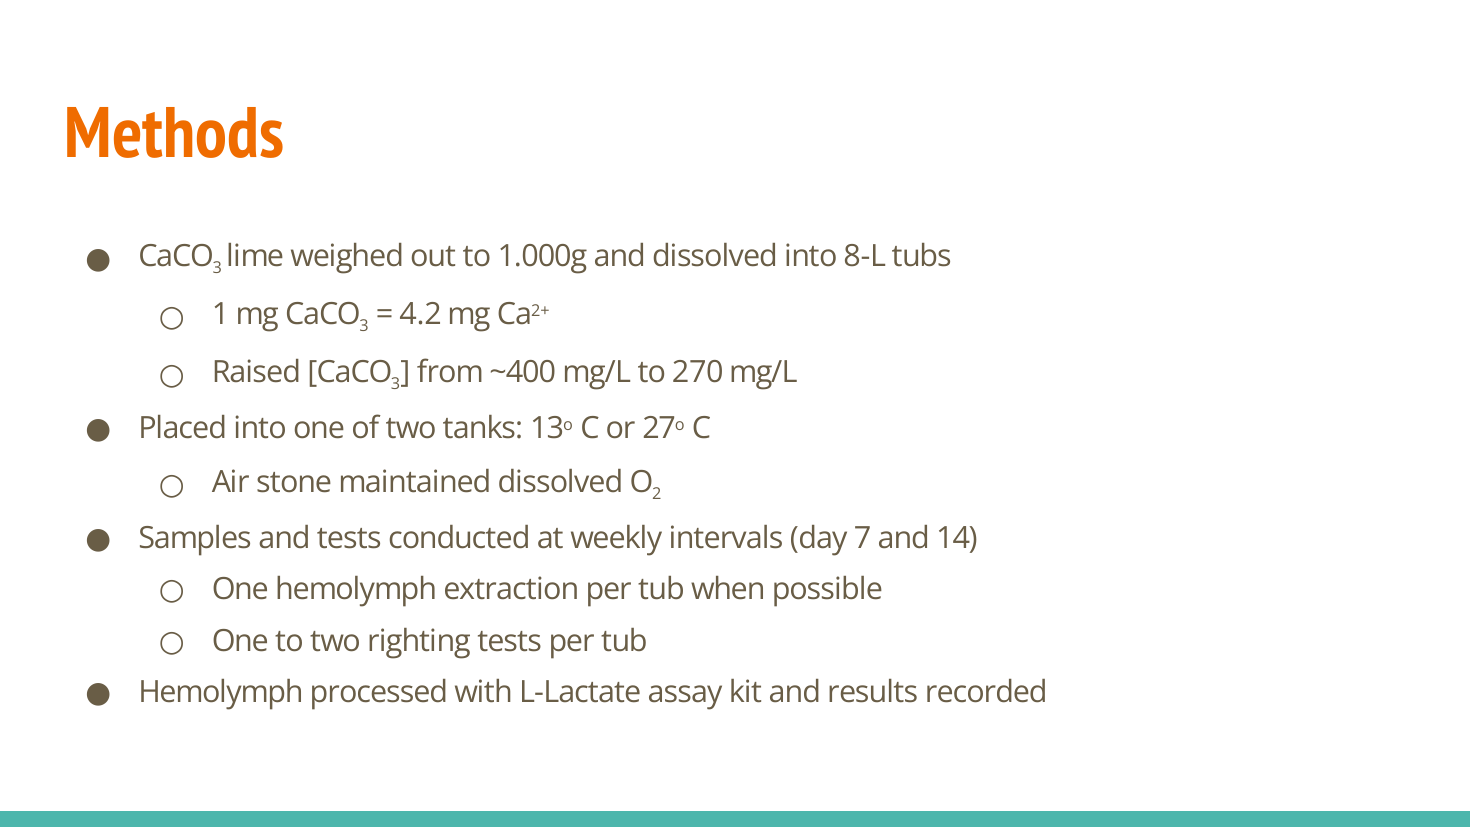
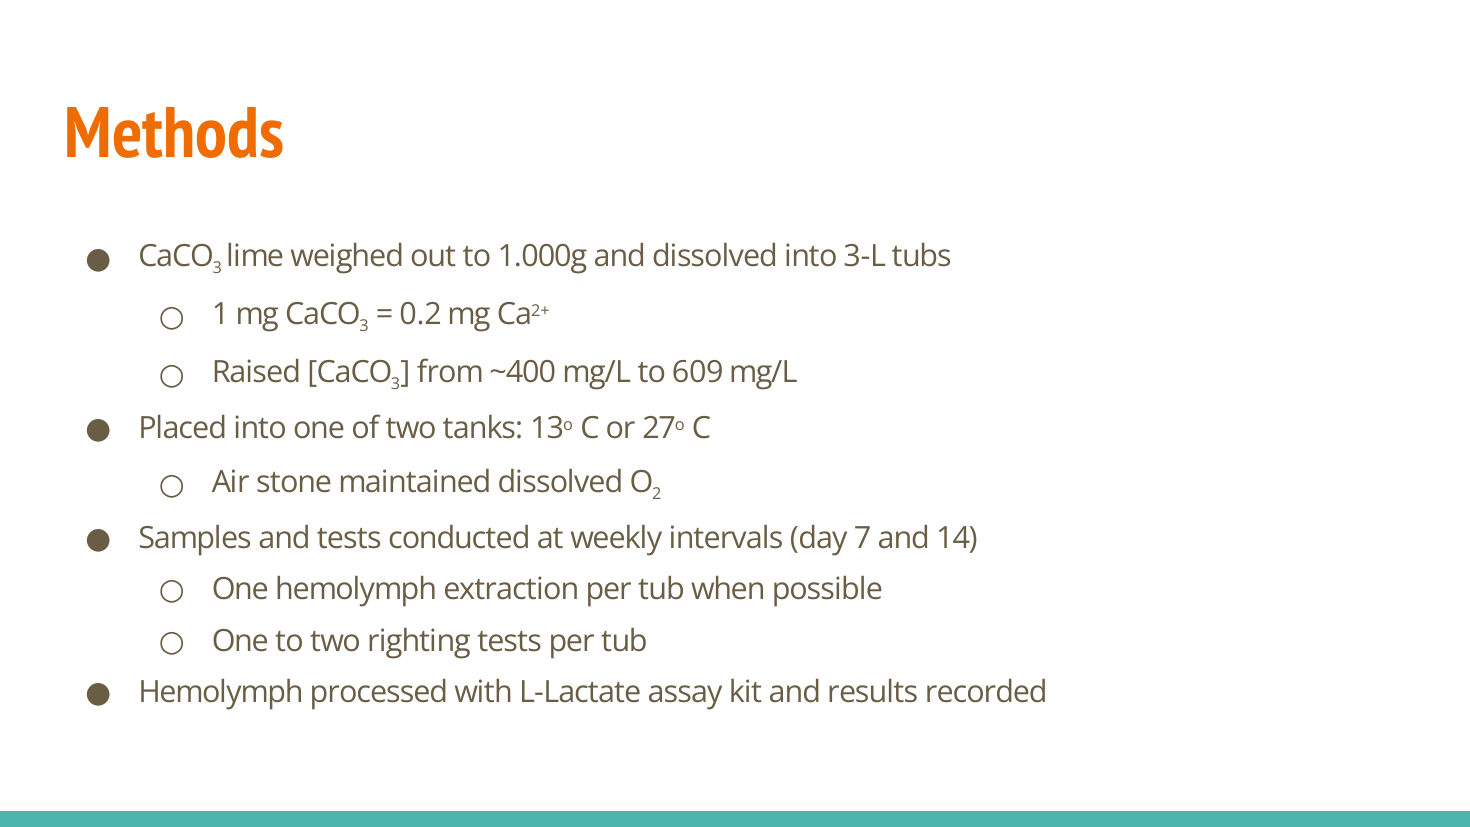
8-L: 8-L -> 3-L
4.2: 4.2 -> 0.2
270: 270 -> 609
